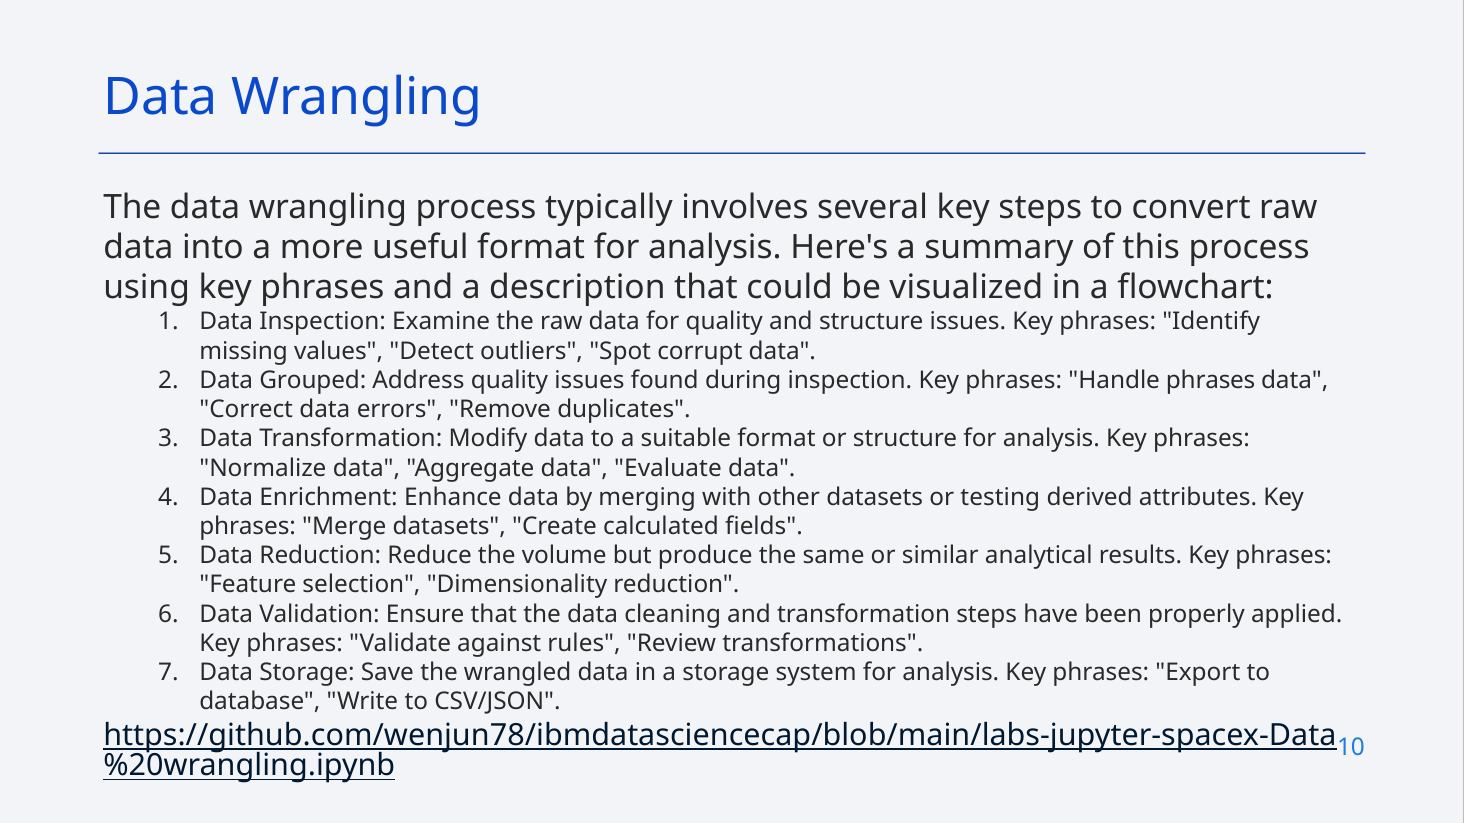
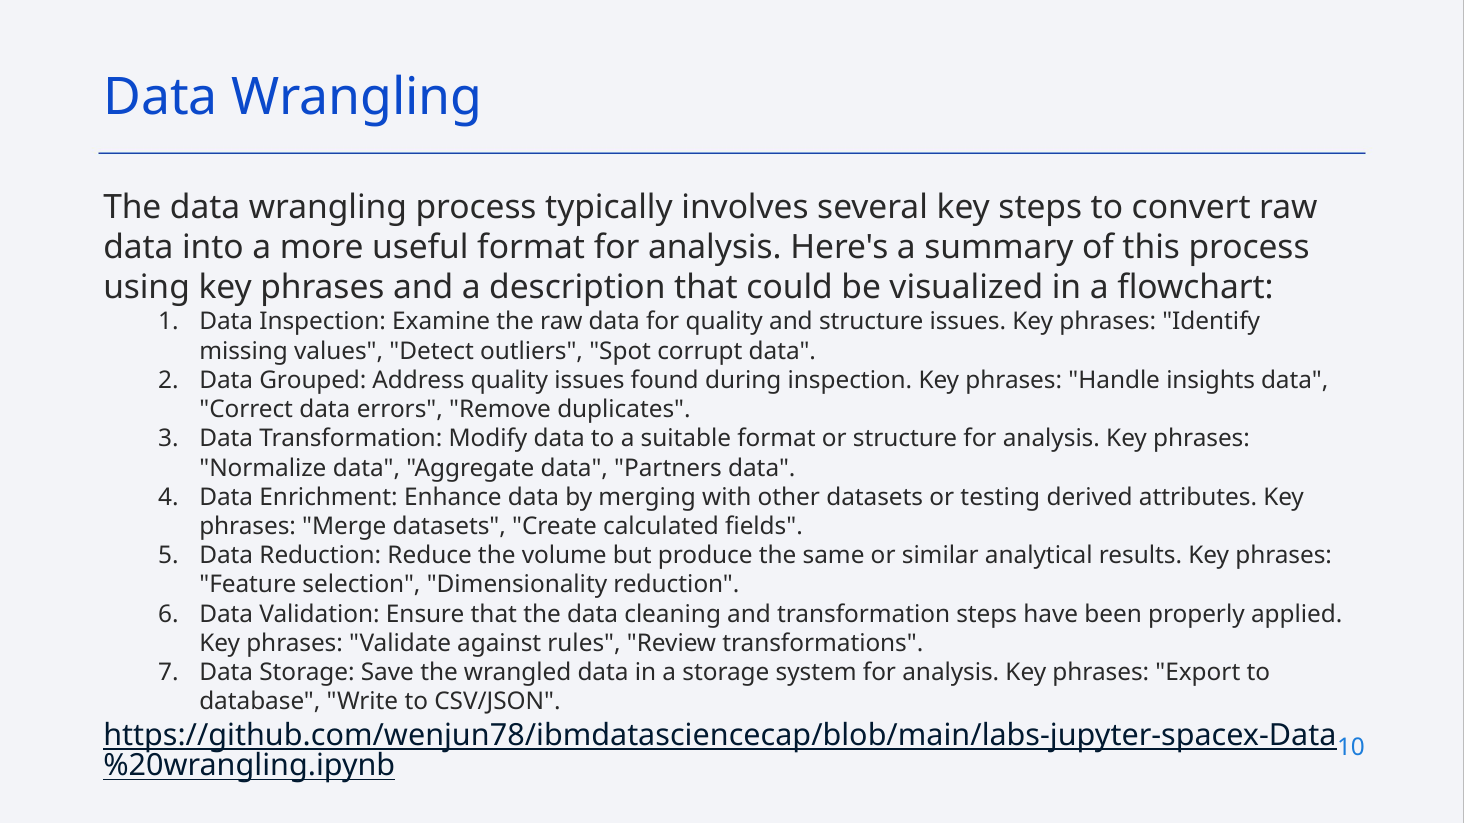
Handle phrases: phrases -> insights
Evaluate: Evaluate -> Partners
